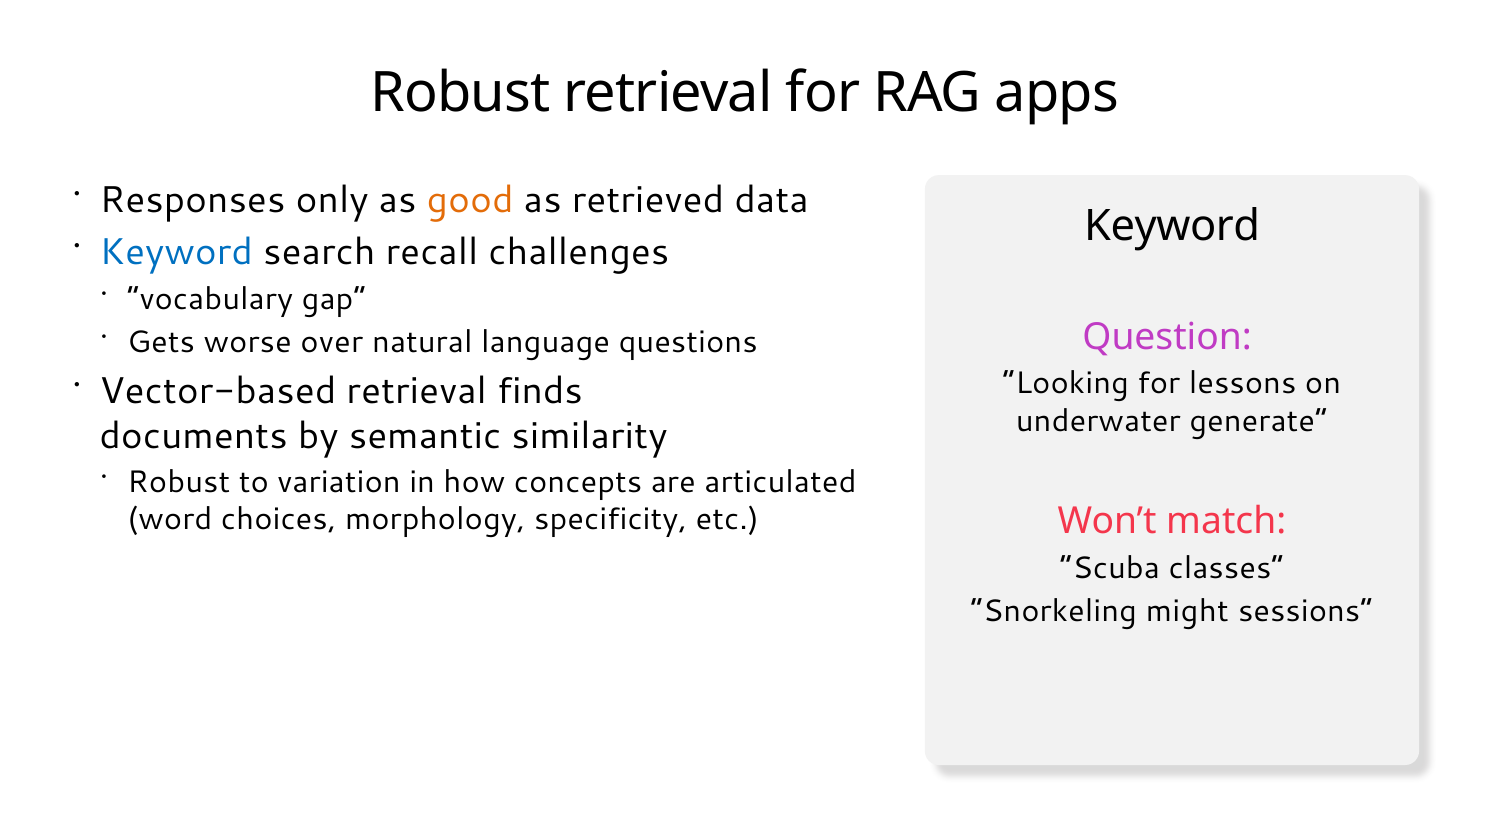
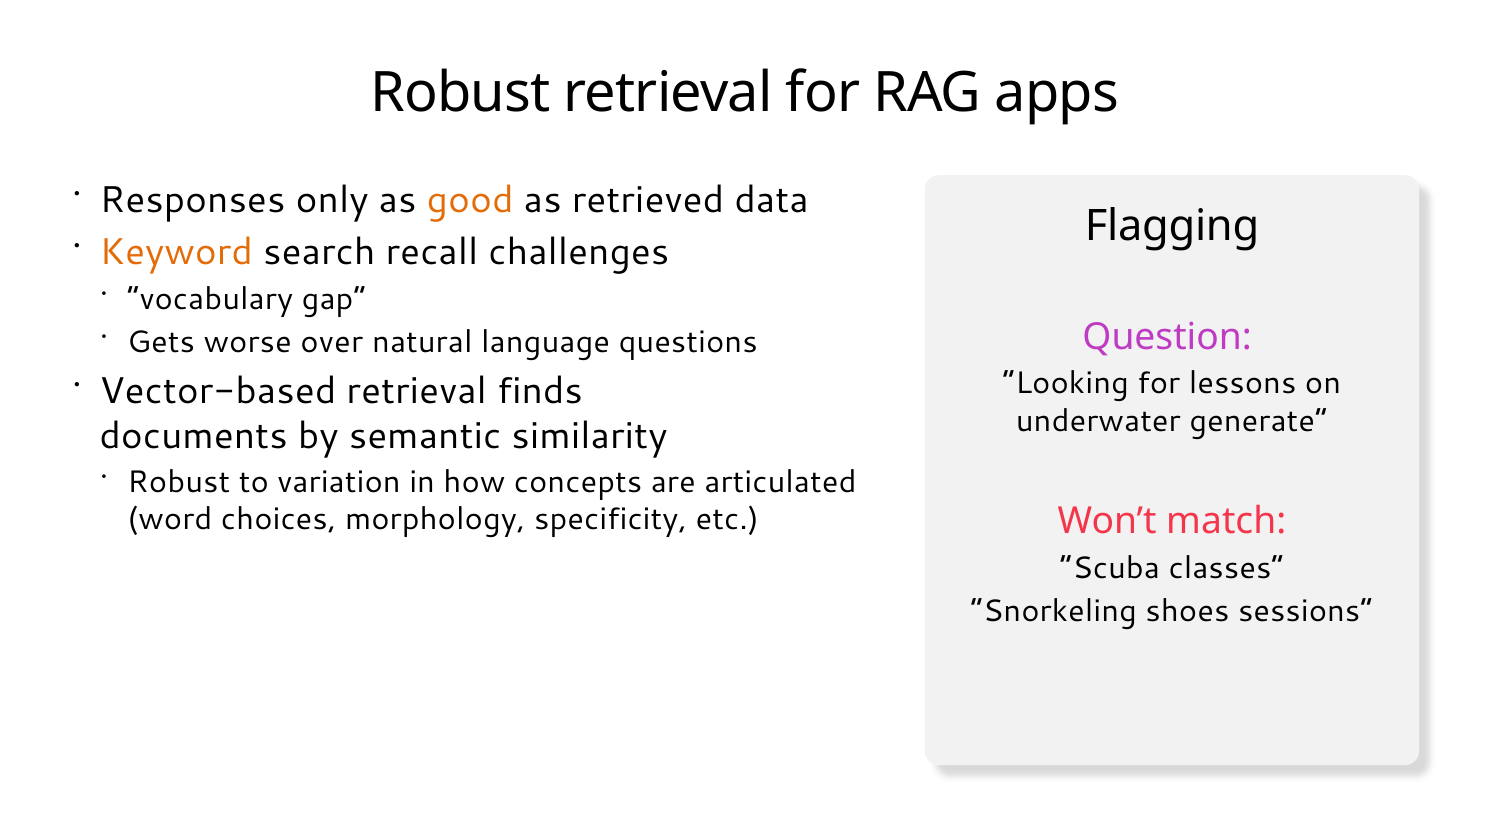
Keyword at (1172, 226): Keyword -> Flagging
Keyword at (176, 252) colour: blue -> orange
might: might -> shoes
